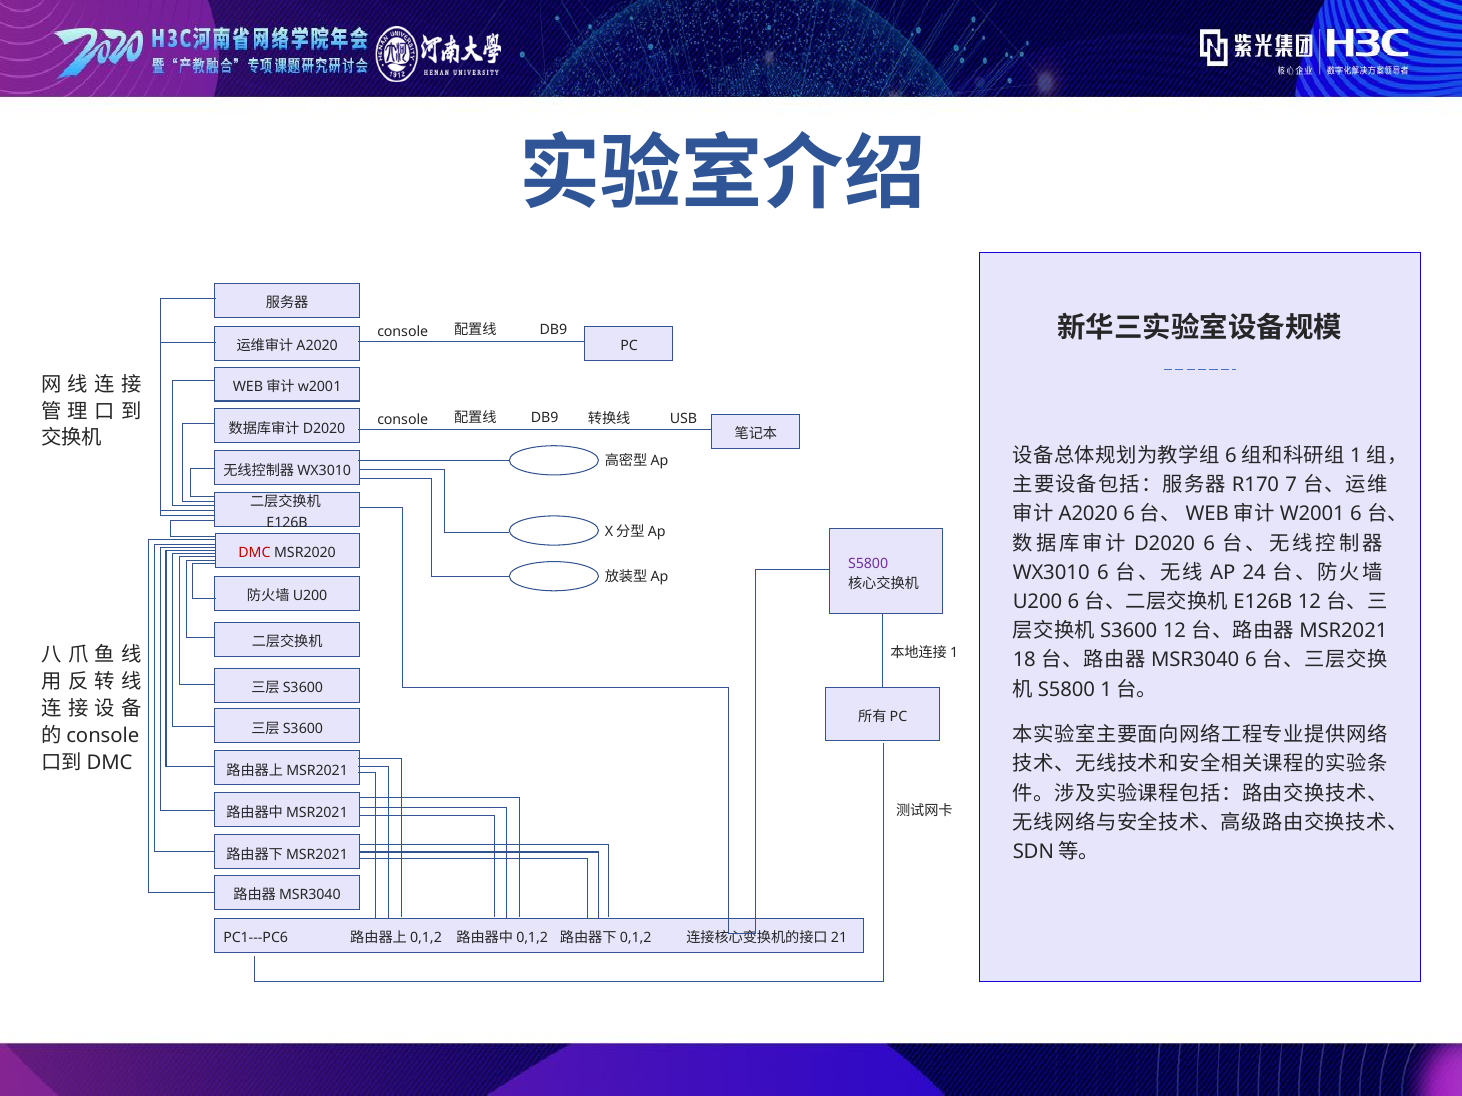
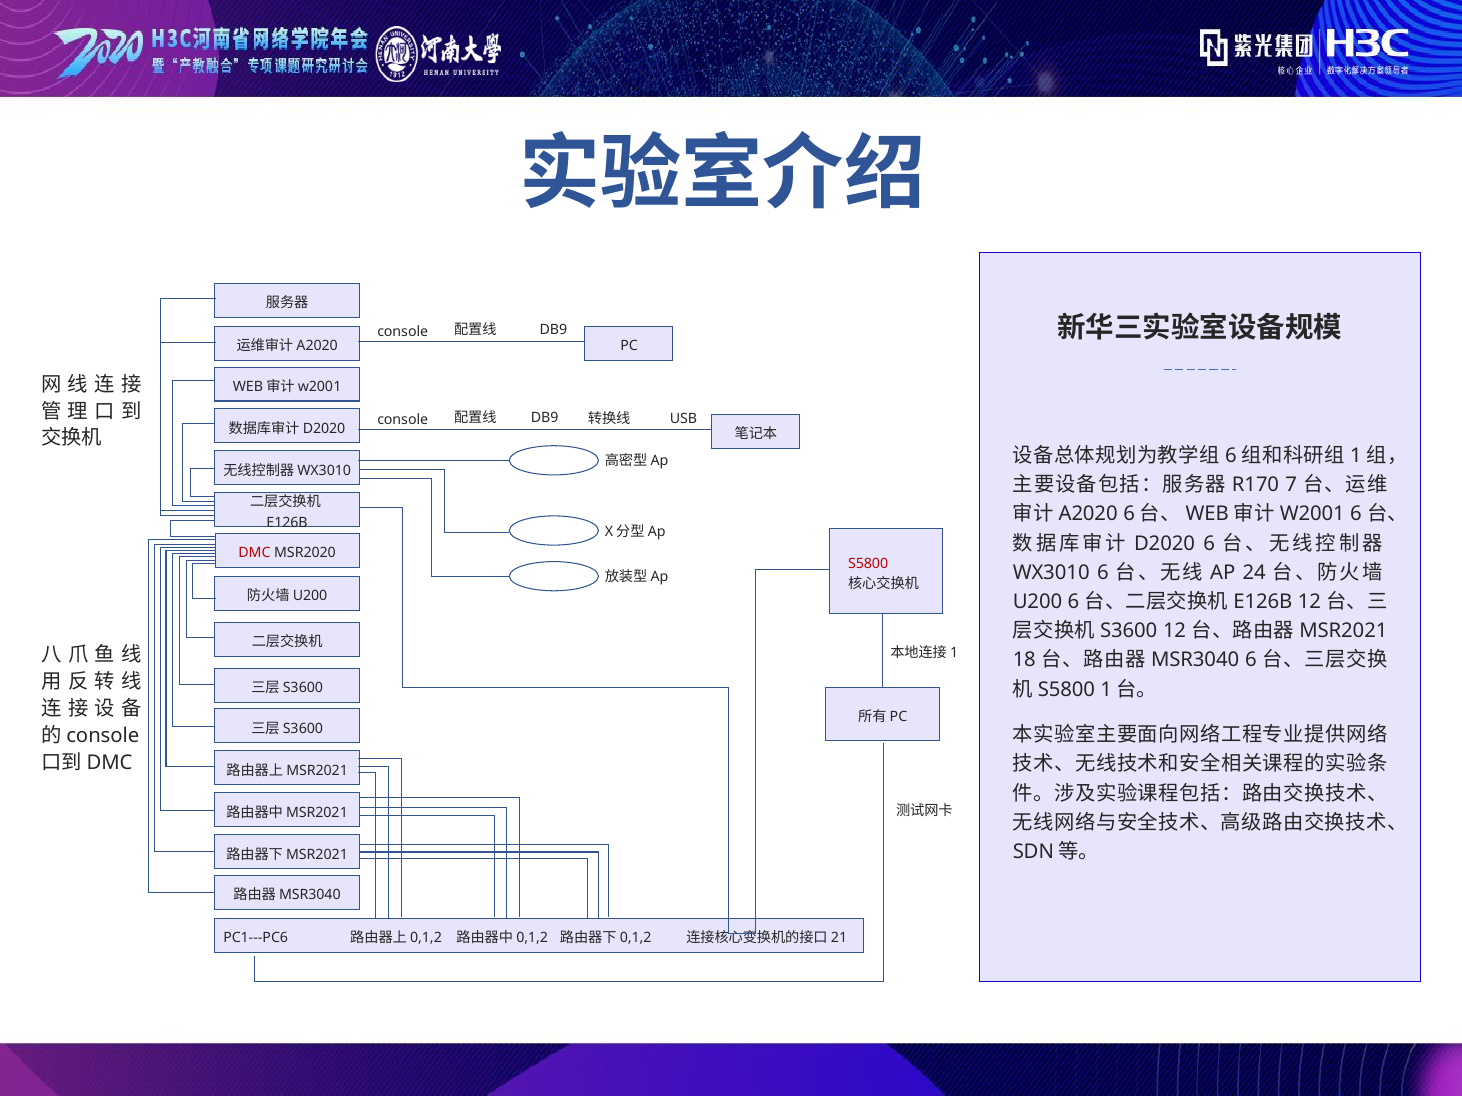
S5800 colour: purple -> red
